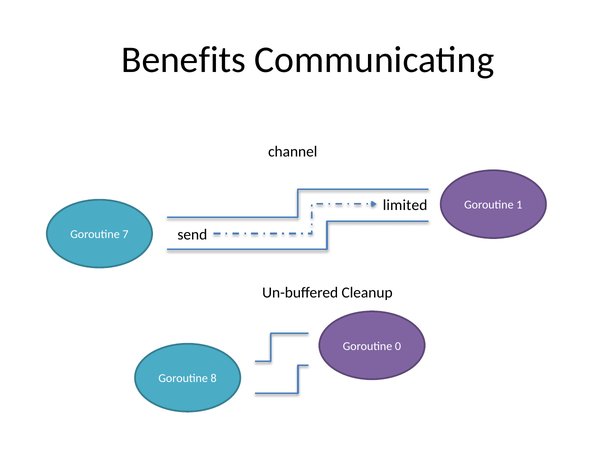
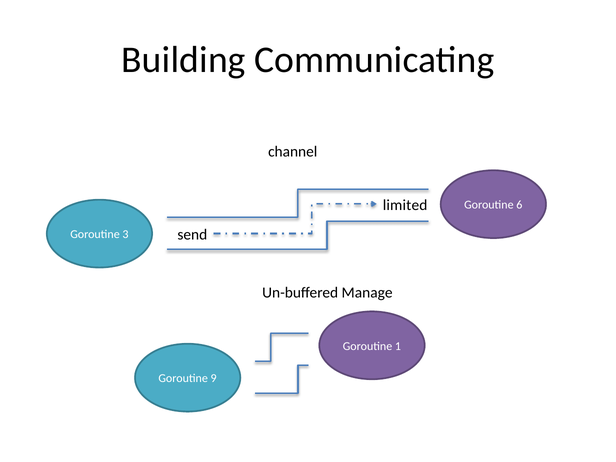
Benefits: Benefits -> Building
1: 1 -> 6
7: 7 -> 3
Cleanup: Cleanup -> Manage
0: 0 -> 1
8: 8 -> 9
